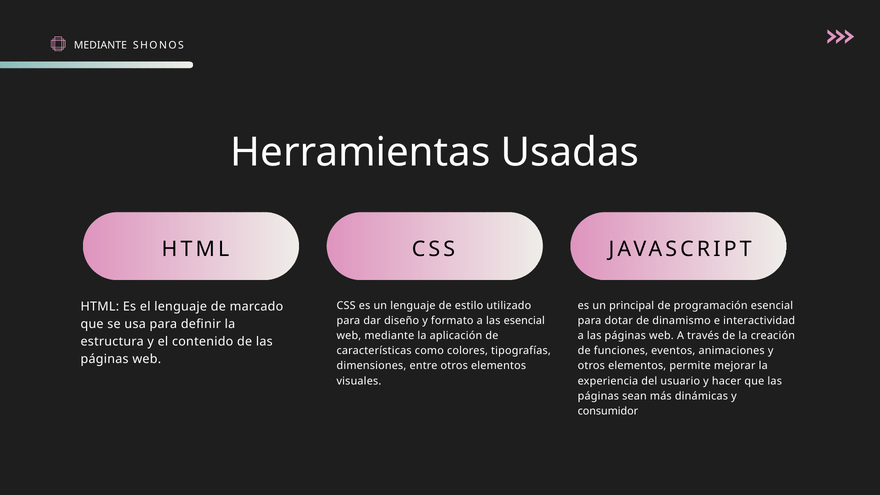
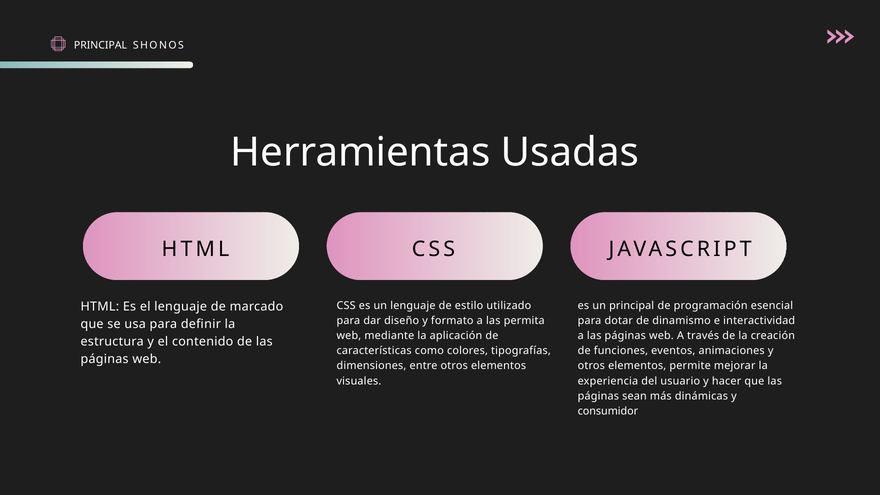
MEDIANTE at (100, 46): MEDIANTE -> PRINCIPAL
las esencial: esencial -> permita
